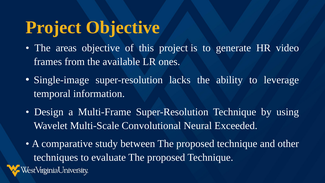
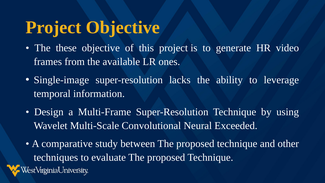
areas: areas -> these
